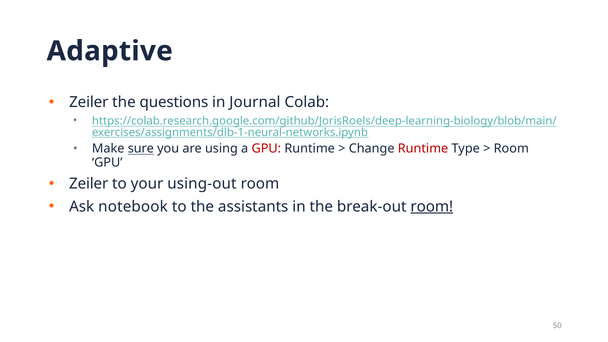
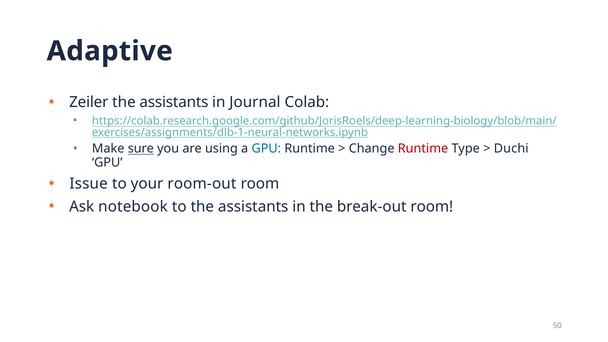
questions at (174, 102): questions -> assistants
GPU at (266, 149) colour: red -> blue
Room at (511, 149): Room -> Duchi
Zeiler at (89, 184): Zeiler -> Issue
using-out: using-out -> room-out
room at (432, 207) underline: present -> none
